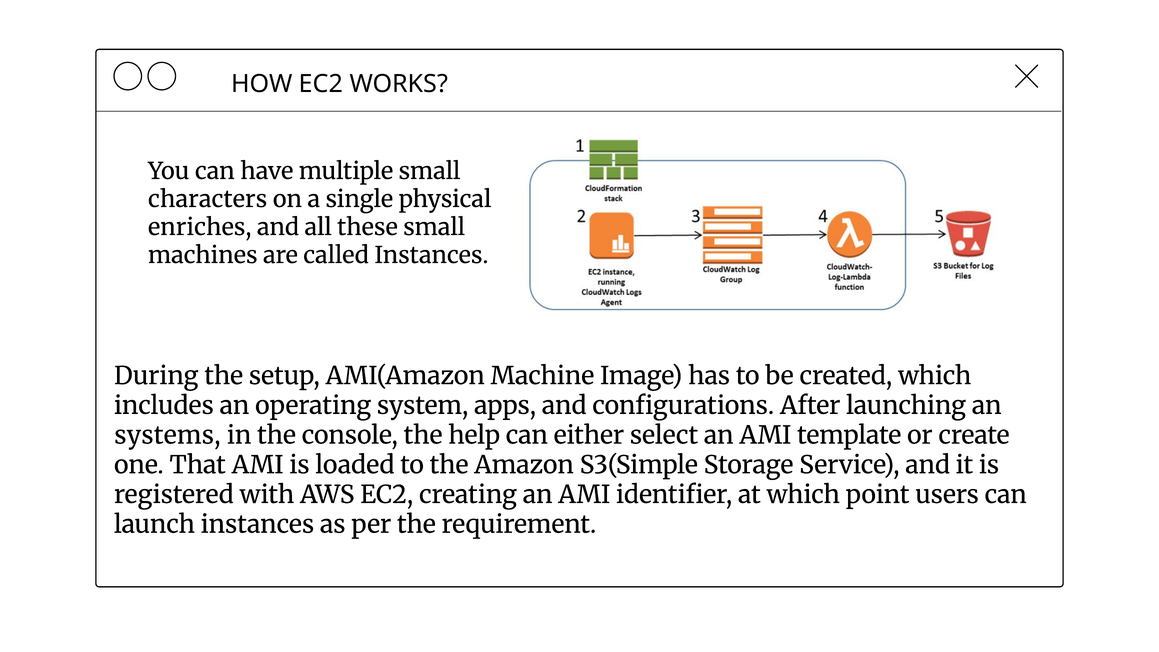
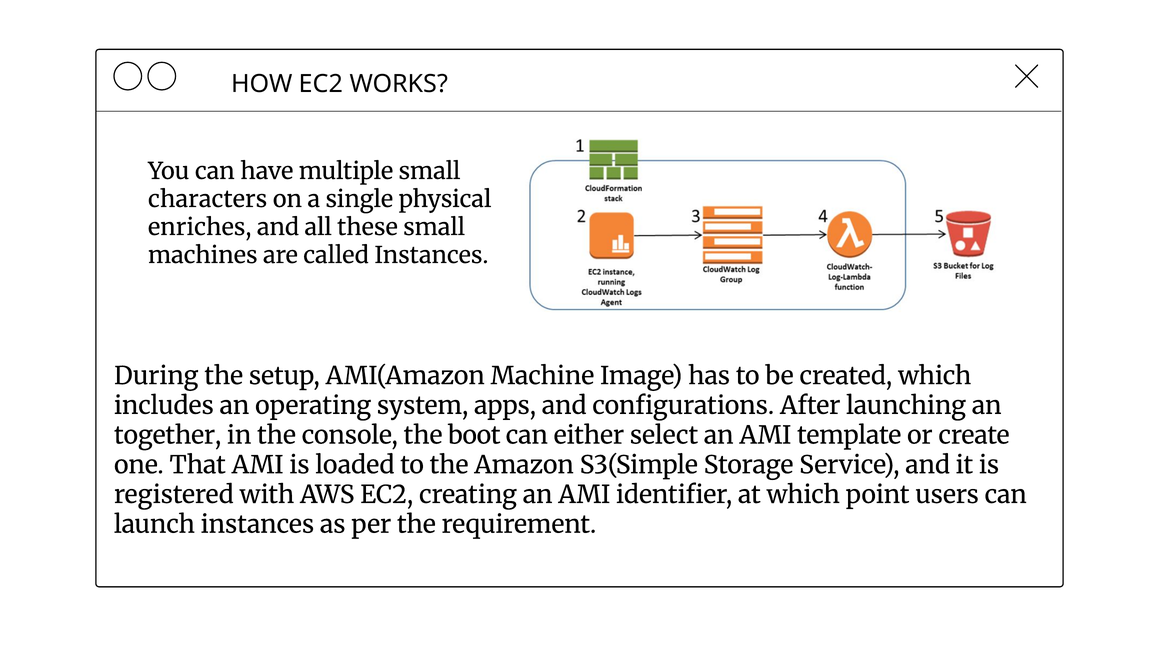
systems: systems -> together
help: help -> boot
